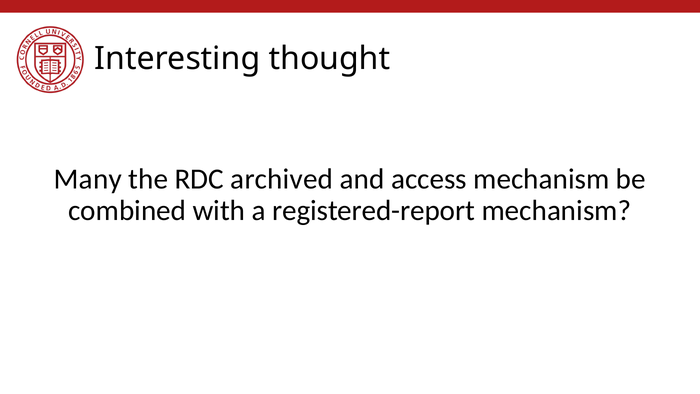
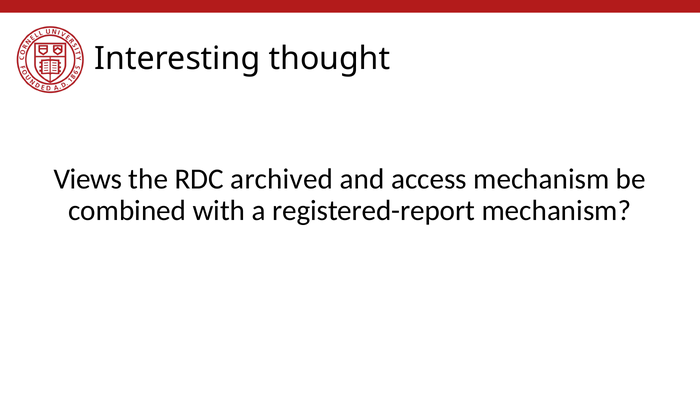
Many: Many -> Views
